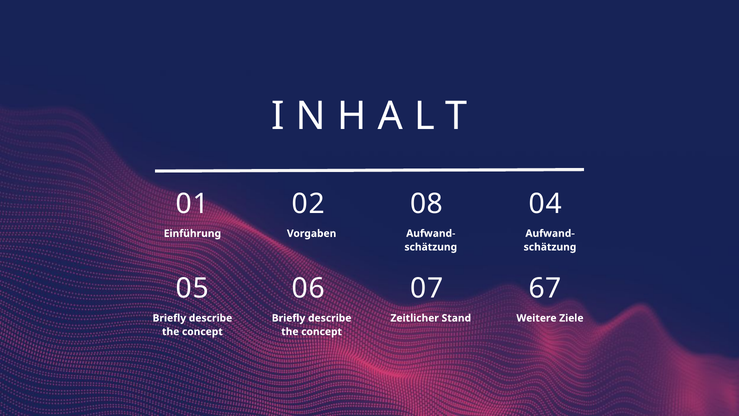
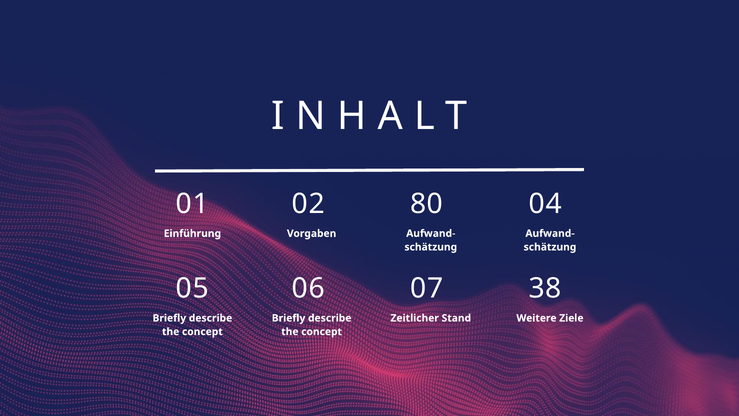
08: 08 -> 80
67: 67 -> 38
